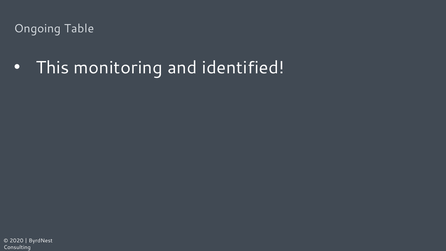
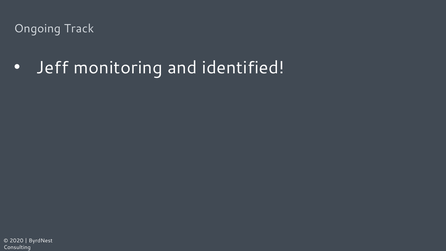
Table: Table -> Track
This: This -> Jeff
